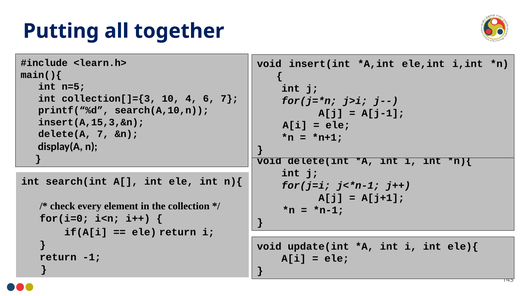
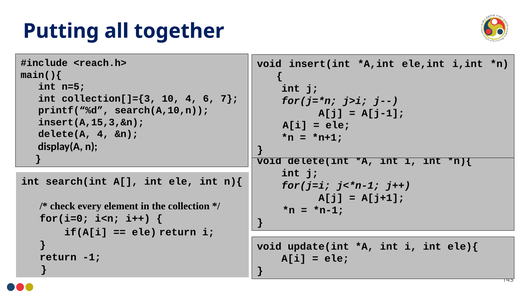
<learn.h>: <learn.h> -> <reach.h>
delete(A 7: 7 -> 4
